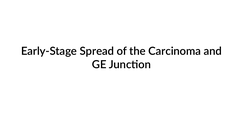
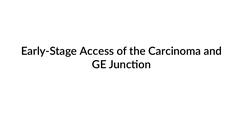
Spread: Spread -> Access
